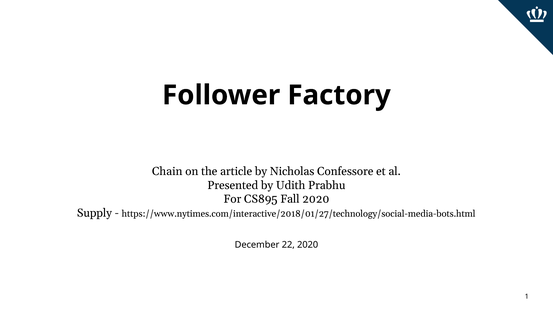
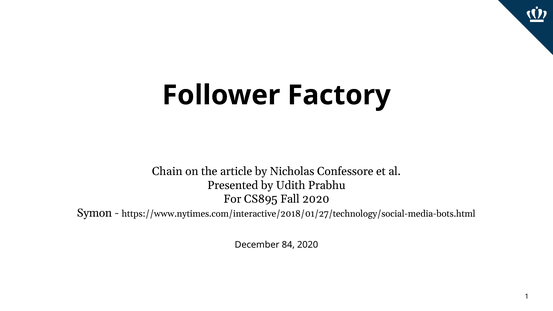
Supply: Supply -> Symon
22: 22 -> 84
